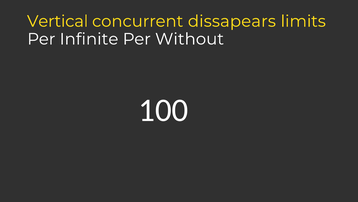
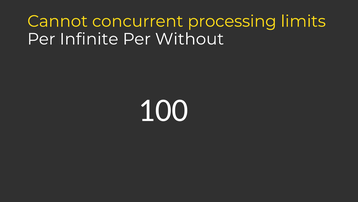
Vertical: Vertical -> Cannot
dissapears: dissapears -> processing
